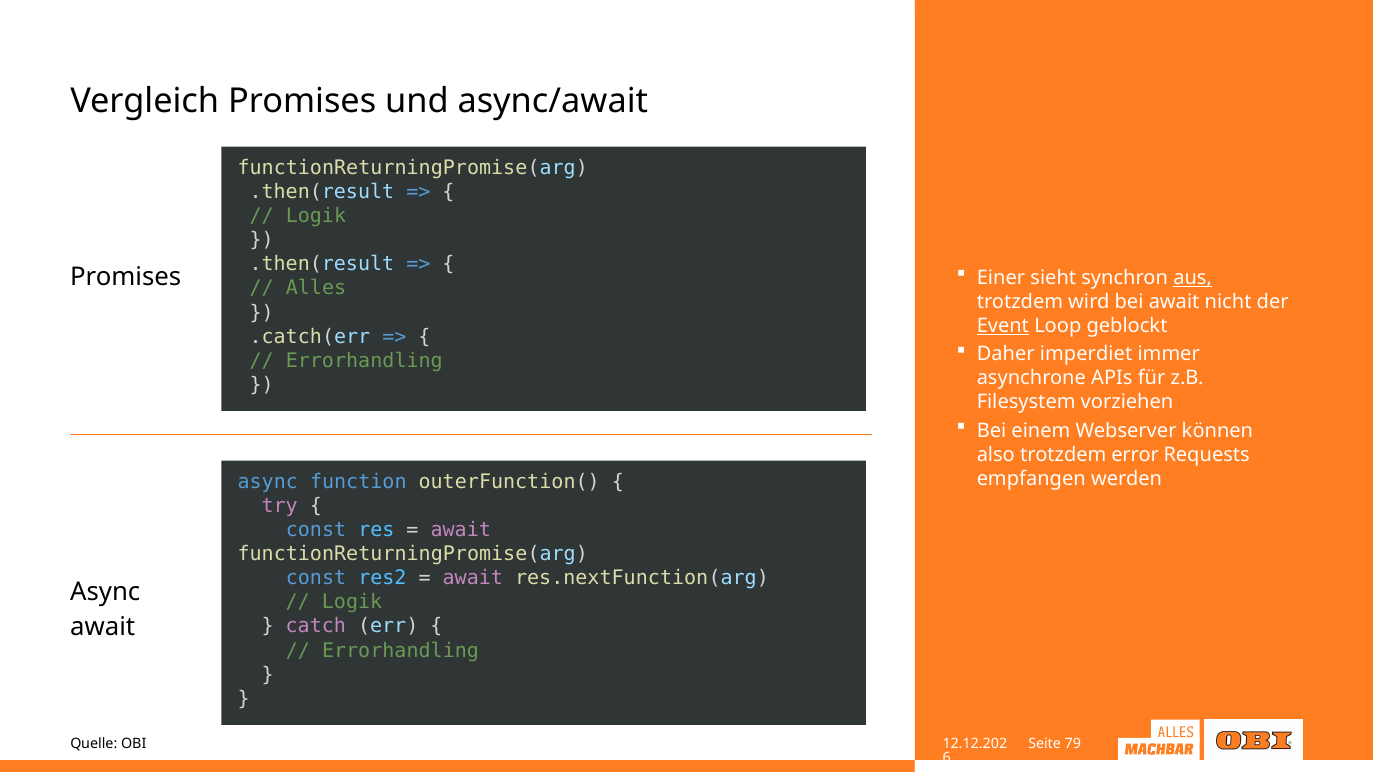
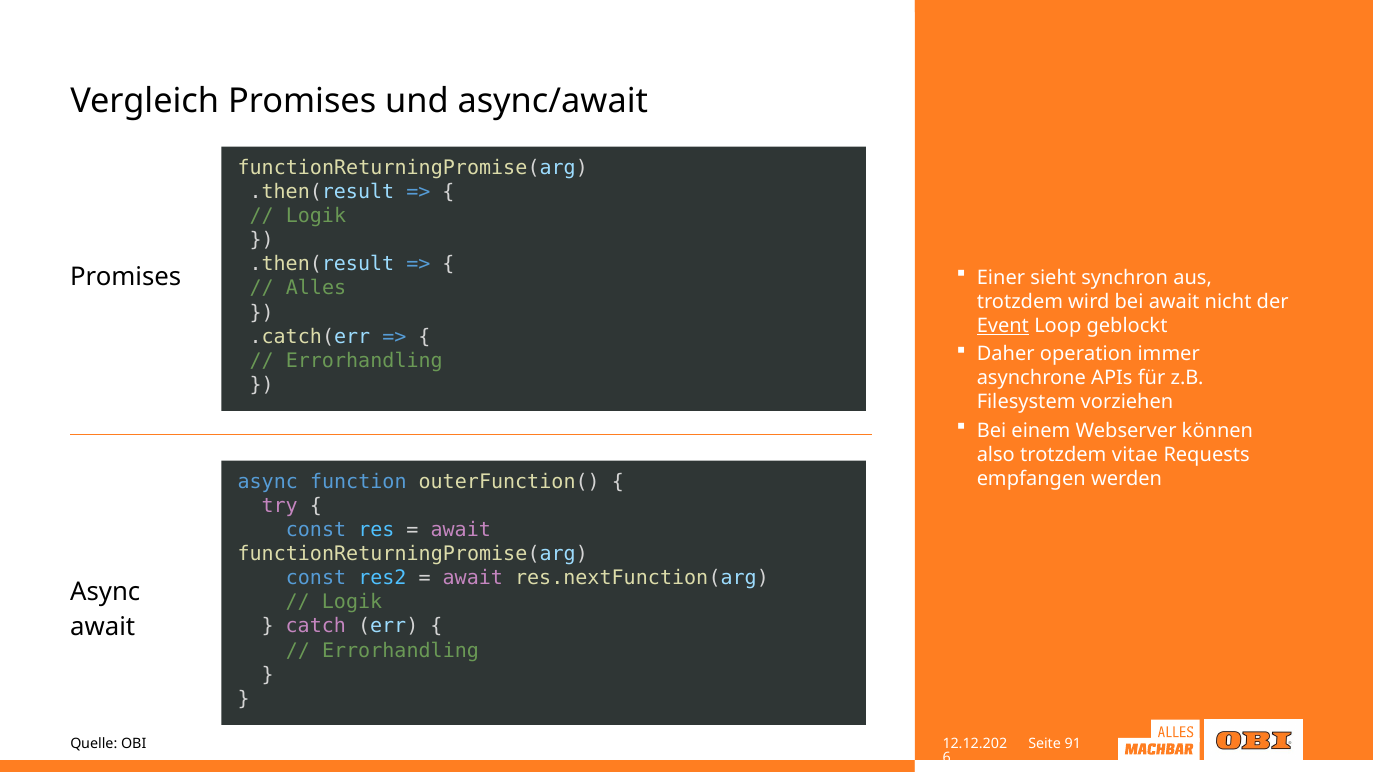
aus underline: present -> none
imperdiet: imperdiet -> operation
error: error -> vitae
79: 79 -> 91
